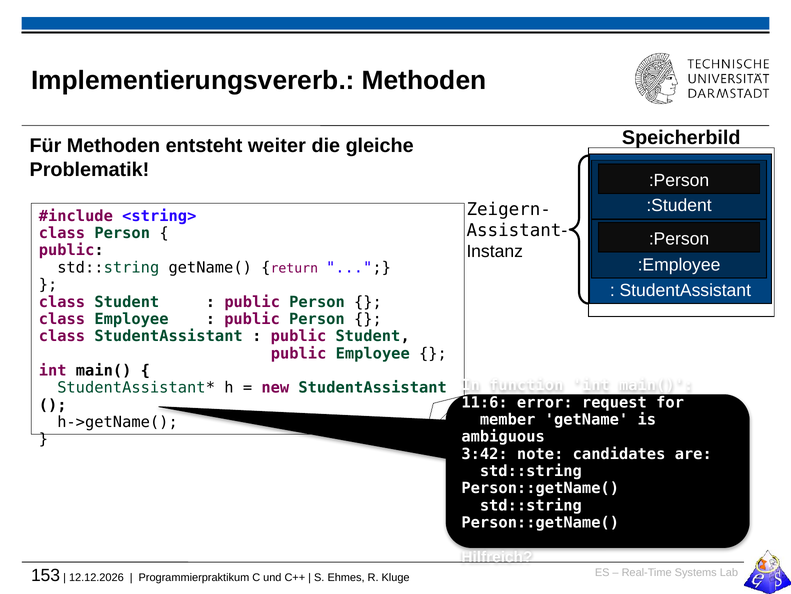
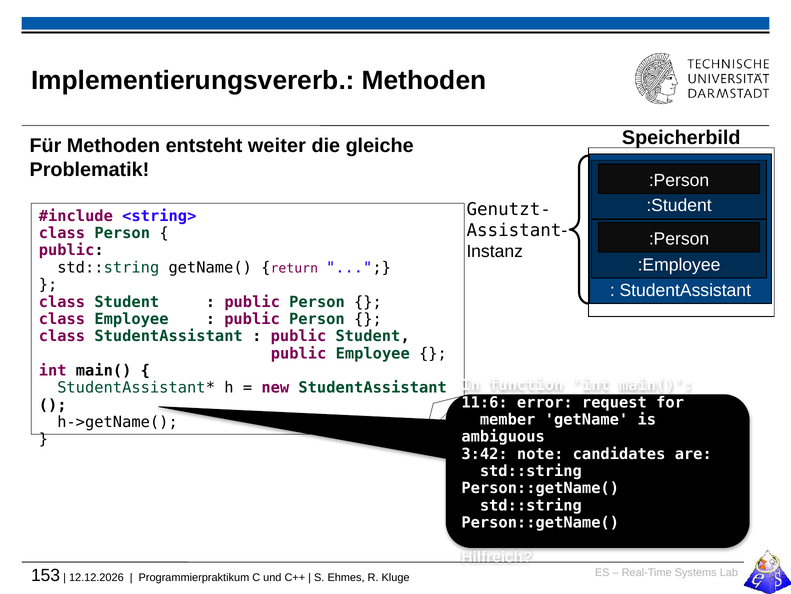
Zeigern-: Zeigern- -> Genutzt-
